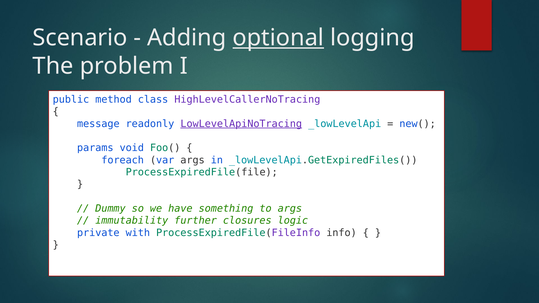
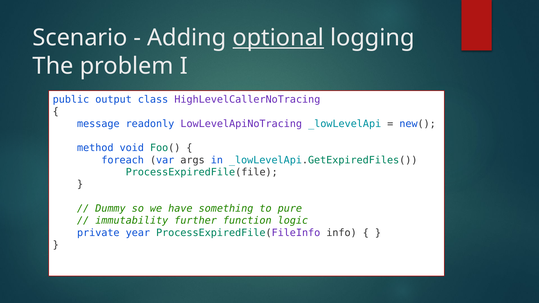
method: method -> output
LowLevelApiNoTracing underline: present -> none
params: params -> method
to args: args -> pure
closures: closures -> function
with: with -> year
